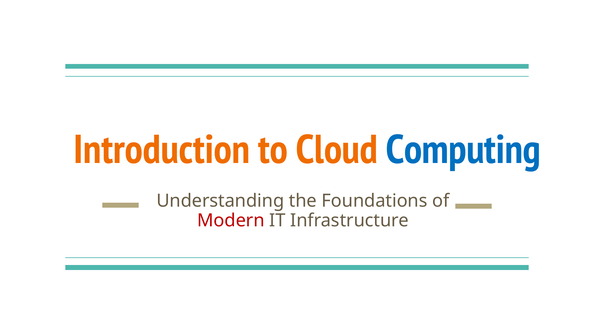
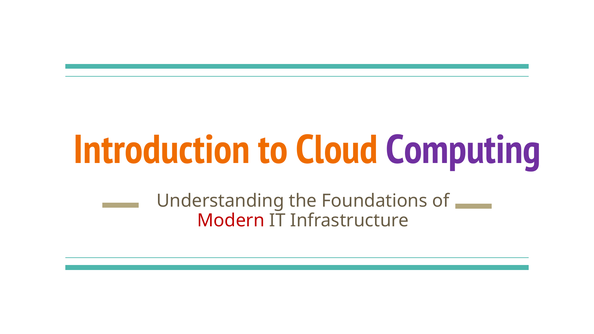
Computing colour: blue -> purple
